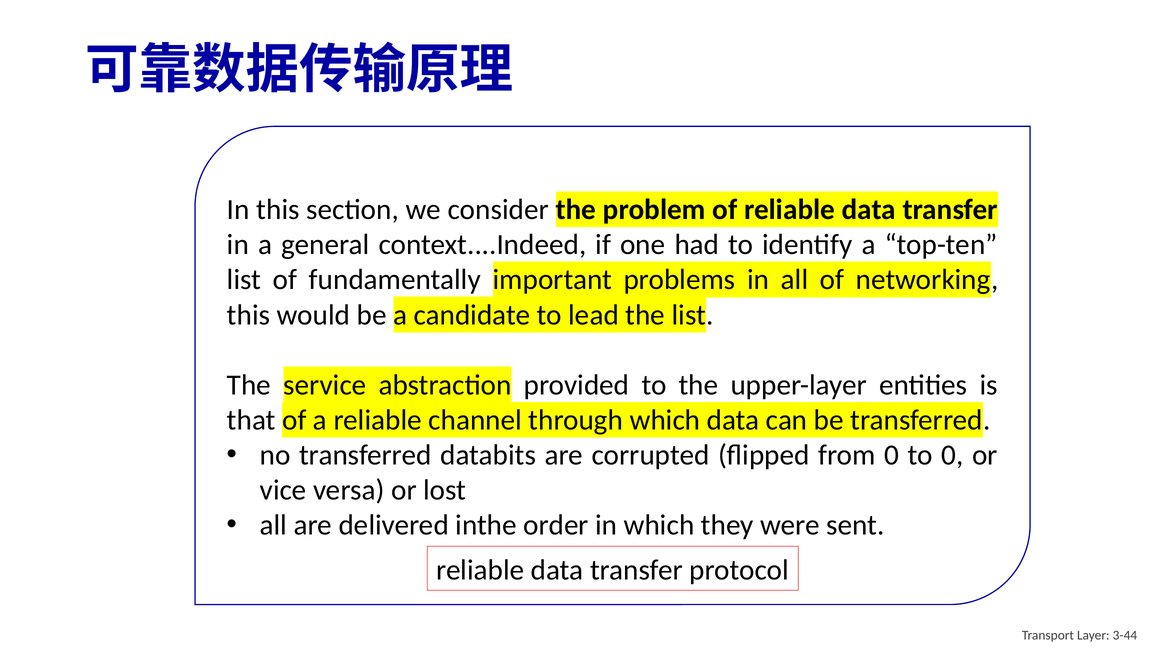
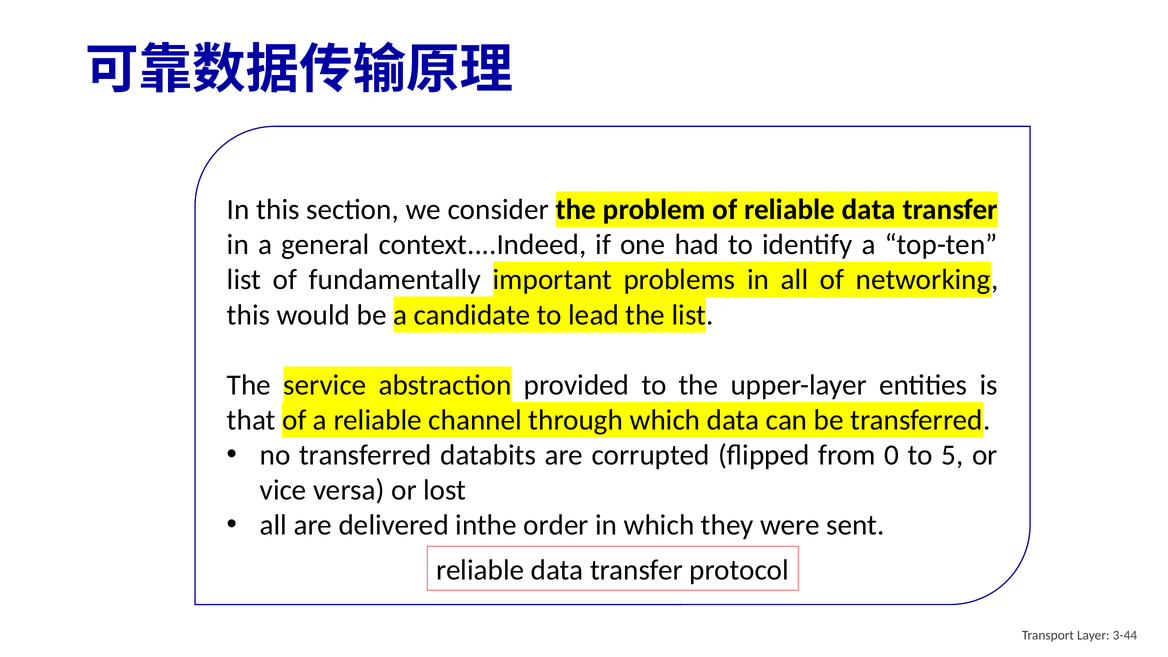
to 0: 0 -> 5
